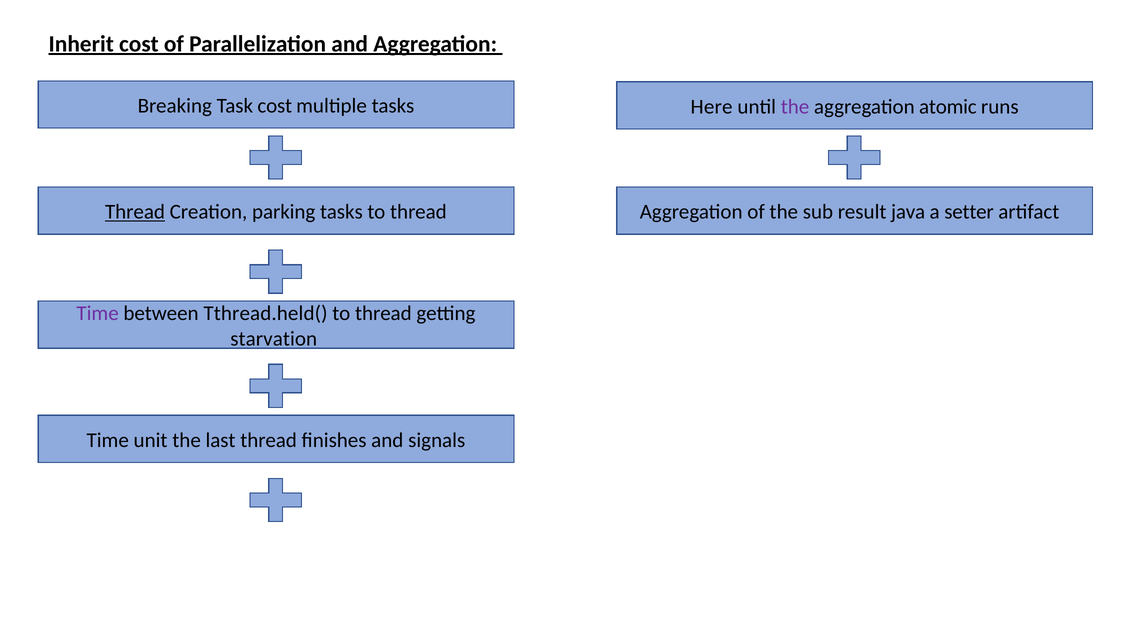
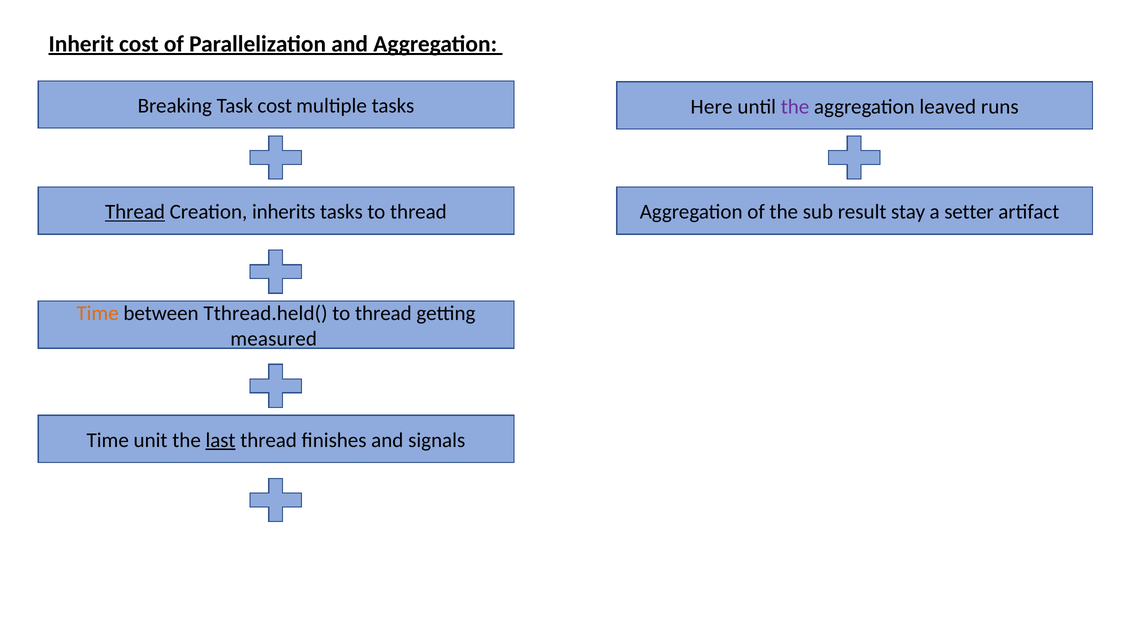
atomic: atomic -> leaved
parking: parking -> inherits
java: java -> stay
Time at (98, 314) colour: purple -> orange
starvation: starvation -> measured
last underline: none -> present
